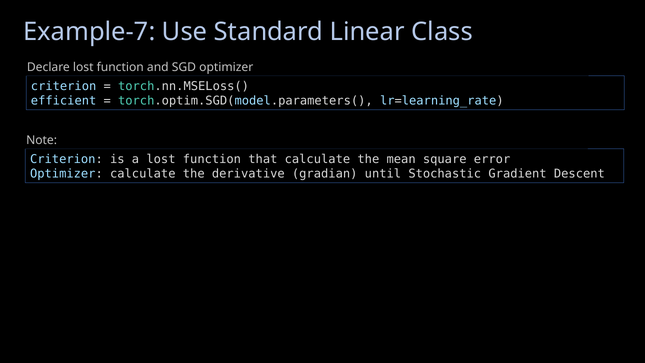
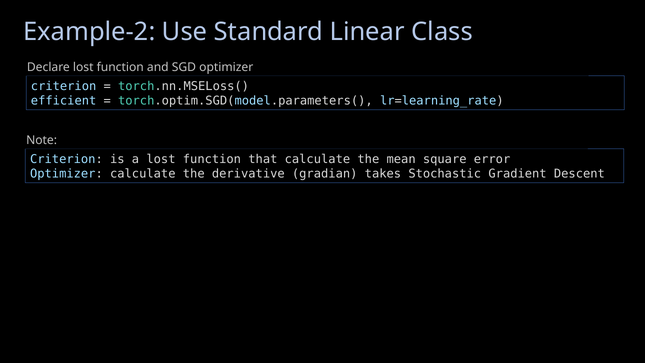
Example-7: Example-7 -> Example-2
until: until -> takes
